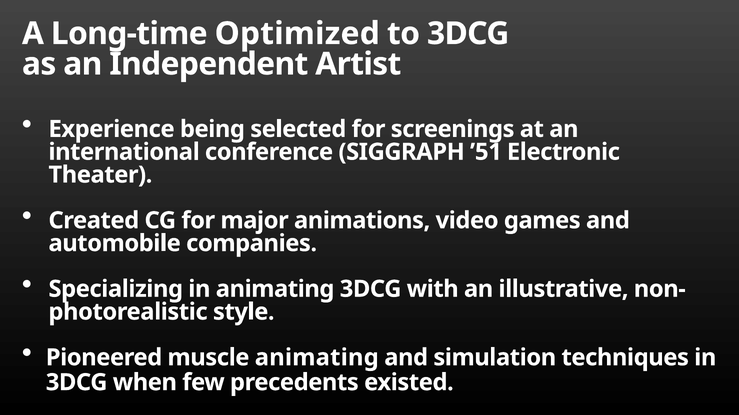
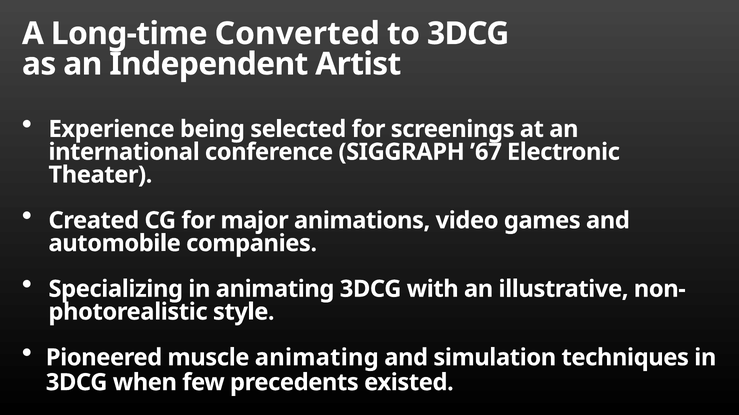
Optimized: Optimized -> Converted
’51: ’51 -> ’67
